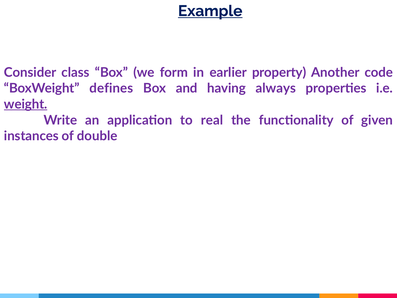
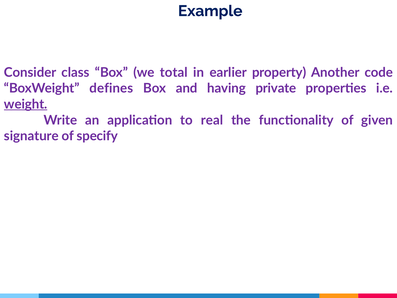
Example underline: present -> none
form: form -> total
always: always -> private
instances: instances -> signature
double: double -> specify
